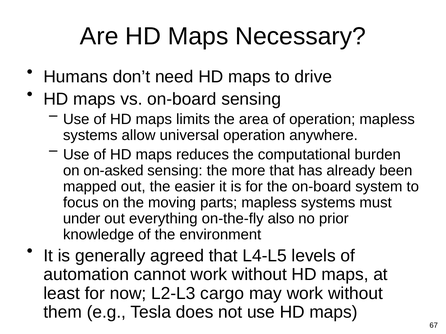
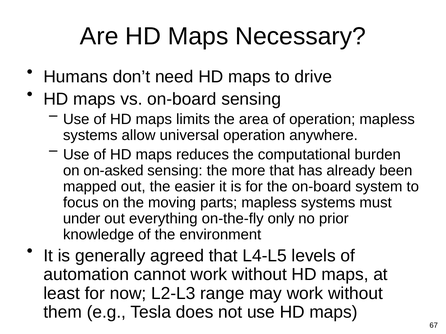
also: also -> only
cargo: cargo -> range
